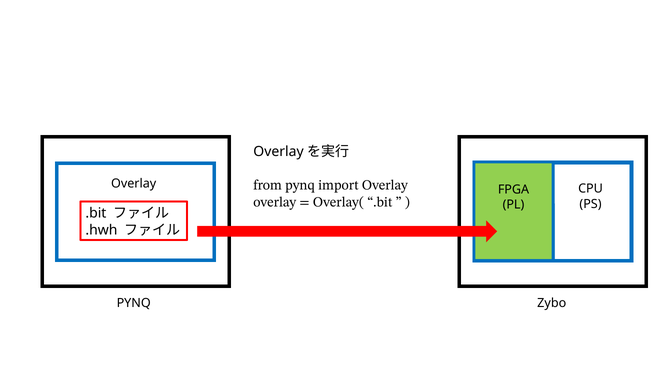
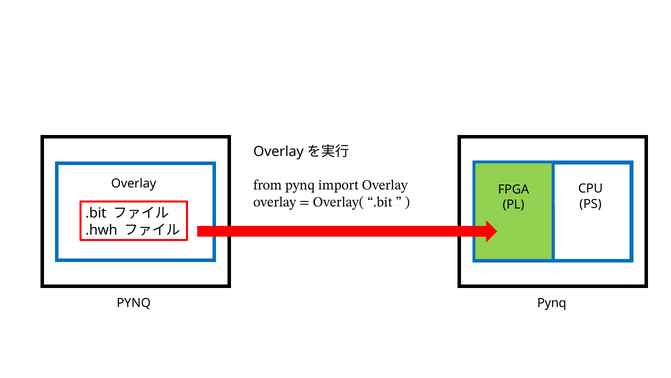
PYNQ Zybo: Zybo -> Pynq
